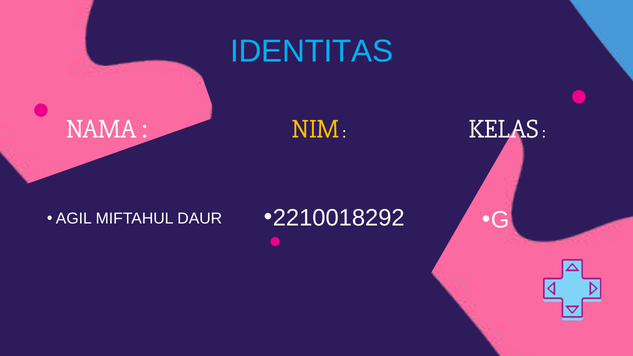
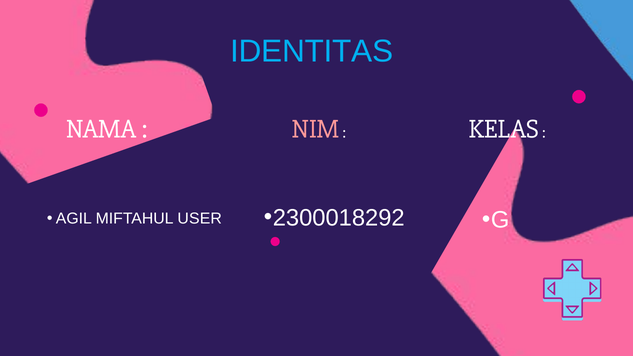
NIM colour: yellow -> pink
2210018292: 2210018292 -> 2300018292
DAUR: DAUR -> USER
